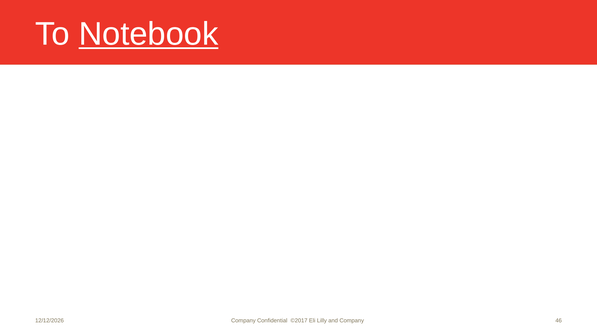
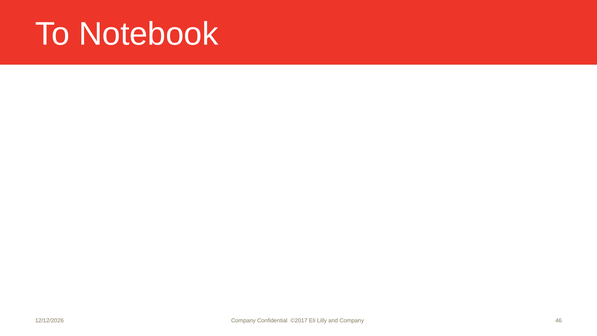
Notebook underline: present -> none
